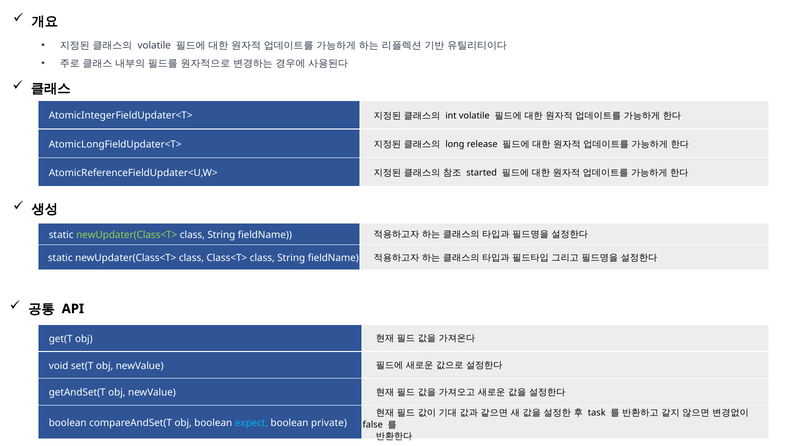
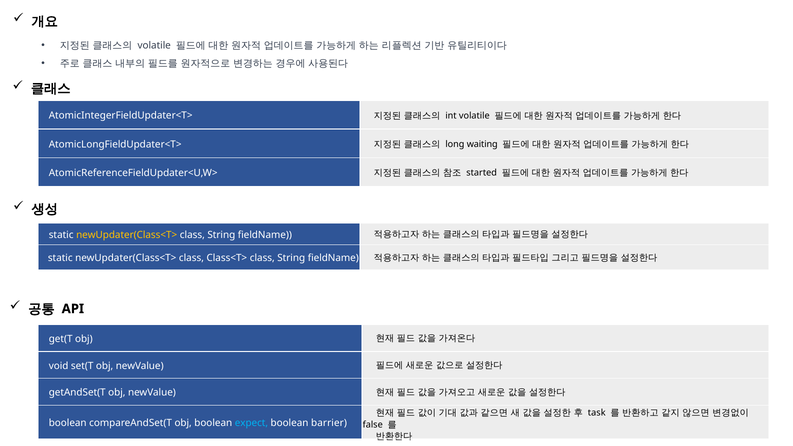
release: release -> waiting
newUpdater(Class<T> at (127, 235) colour: light green -> yellow
private: private -> barrier
